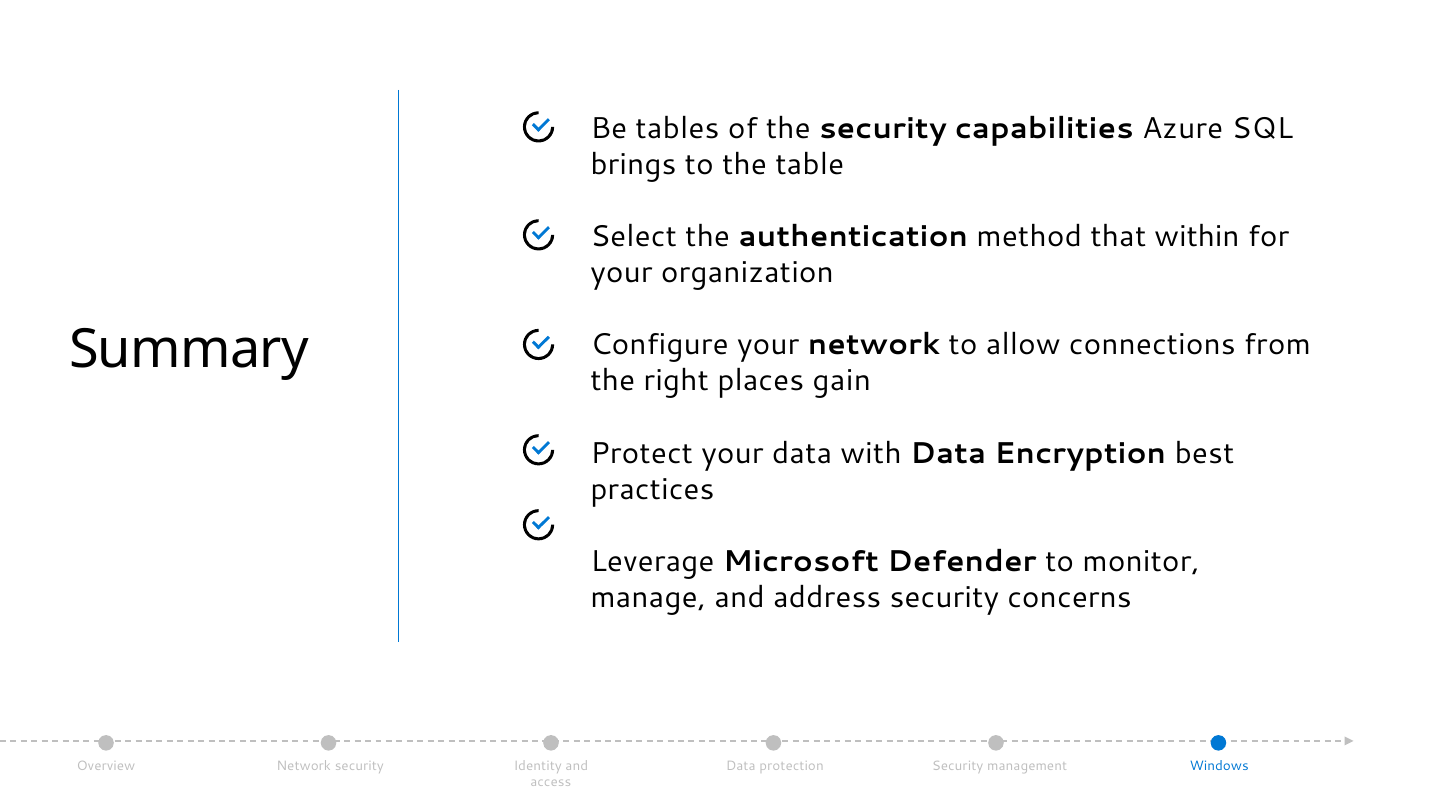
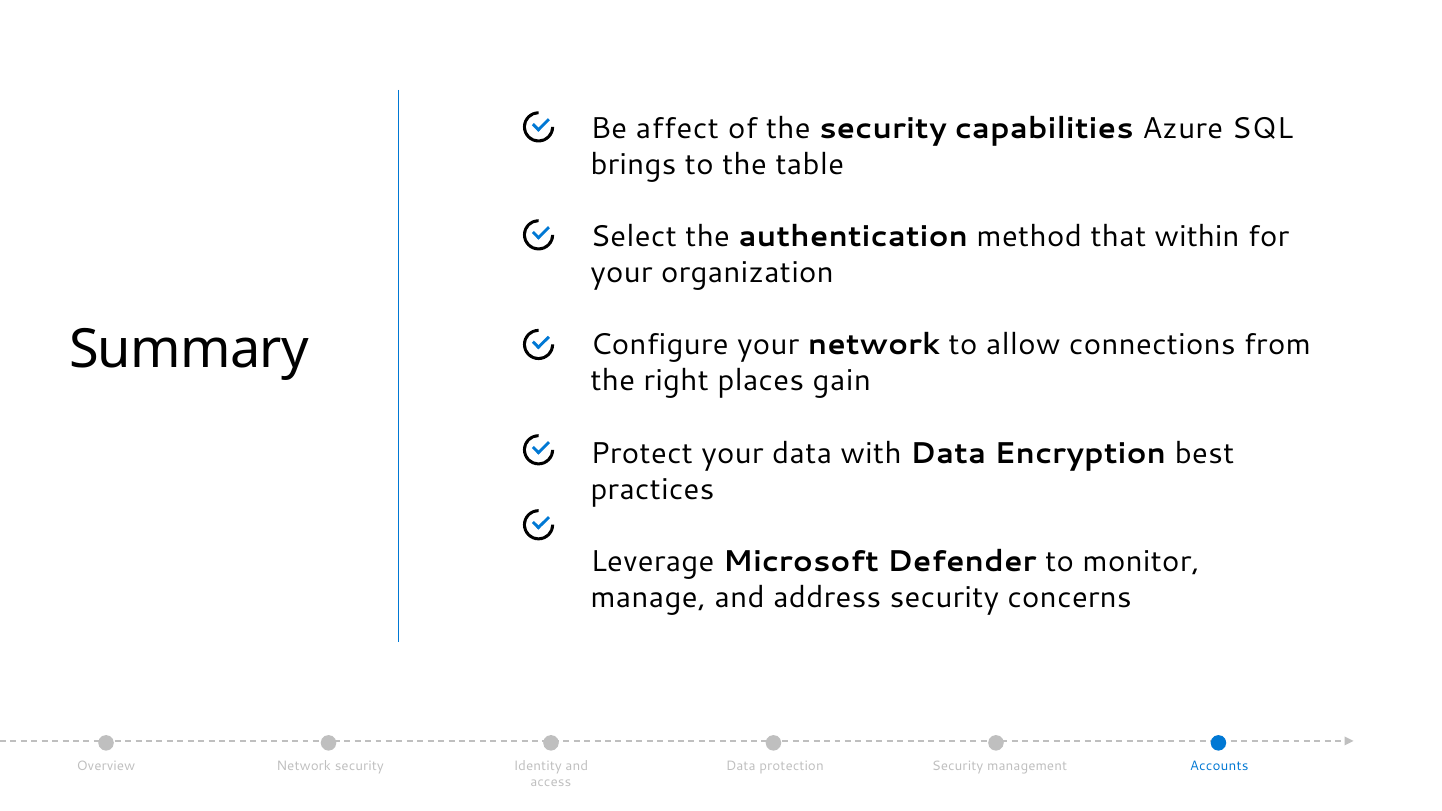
tables: tables -> affect
Windows: Windows -> Accounts
